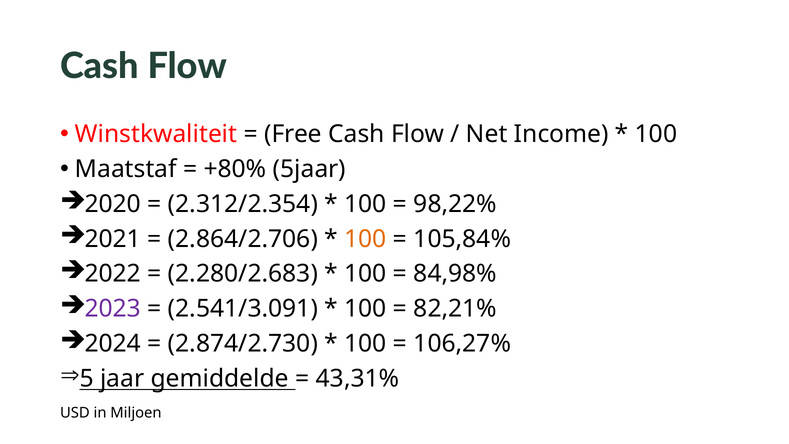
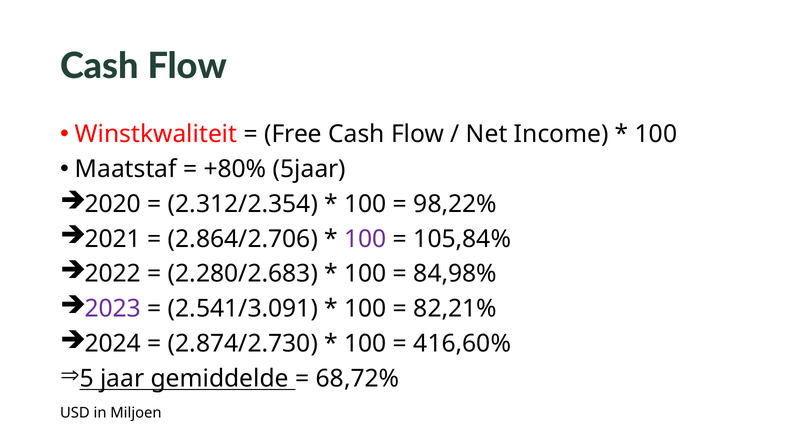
100 at (365, 239) colour: orange -> purple
106,27%: 106,27% -> 416,60%
43,31%: 43,31% -> 68,72%
